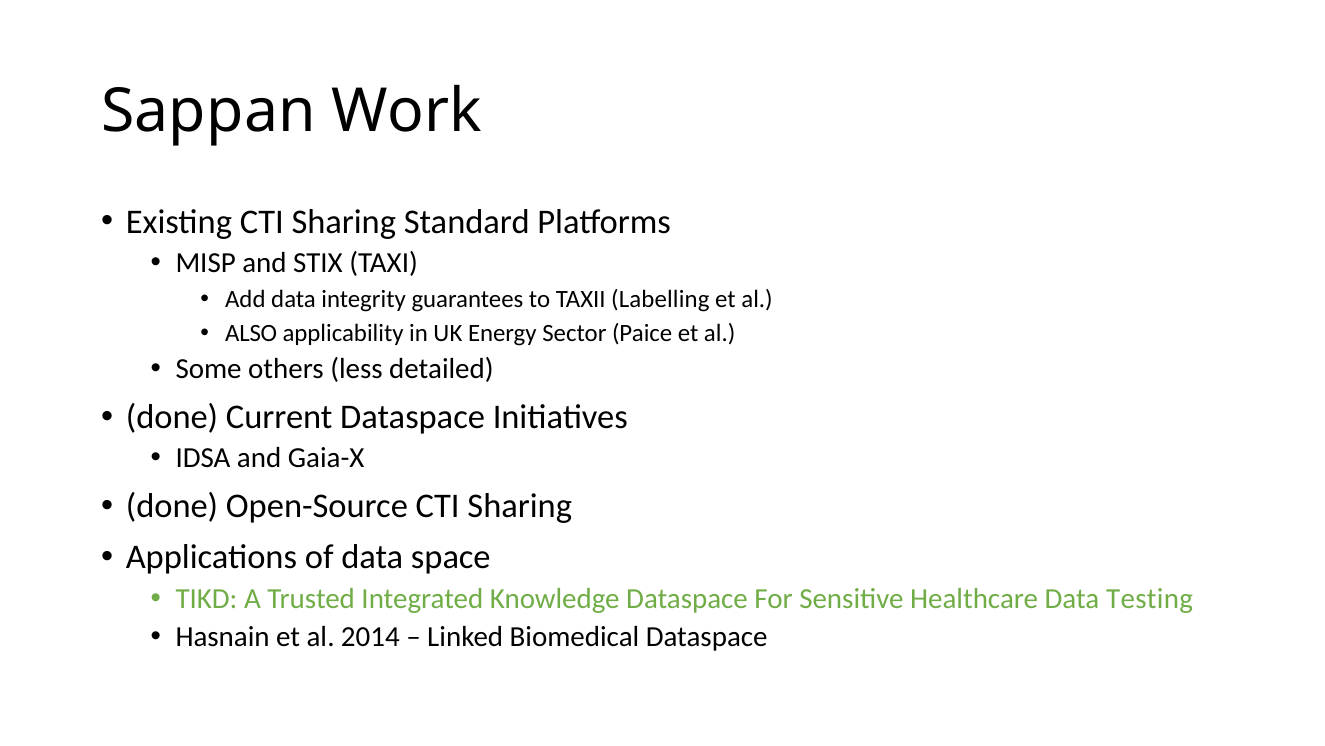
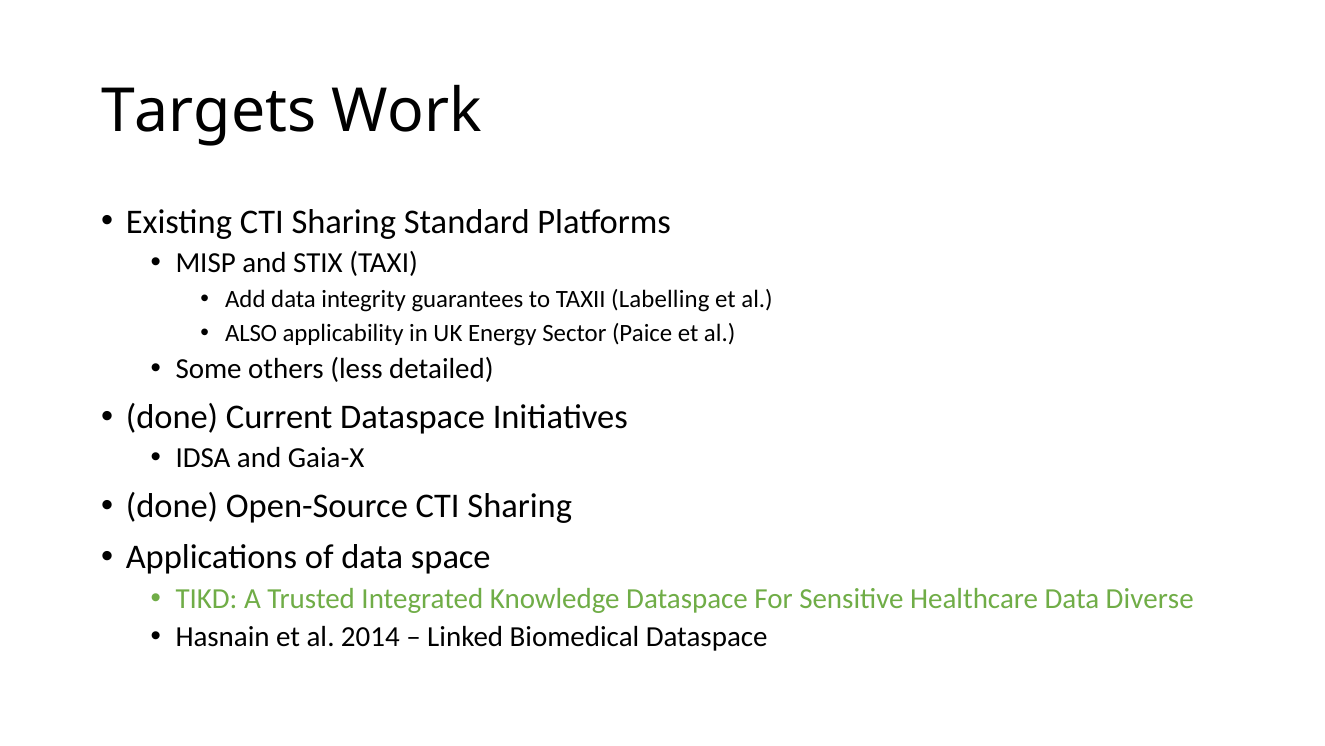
Sappan: Sappan -> Targets
Testing: Testing -> Diverse
